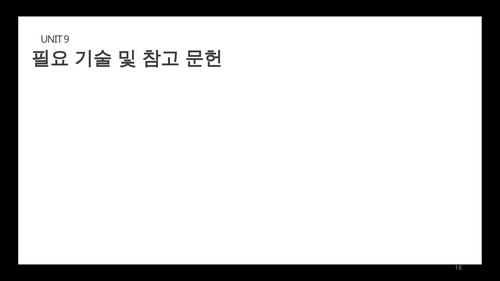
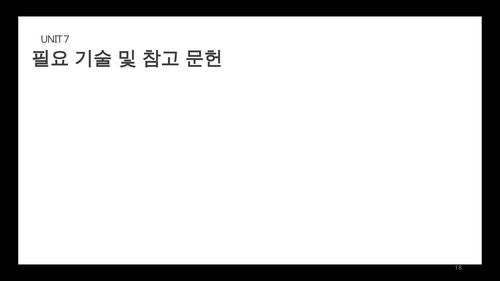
9: 9 -> 7
